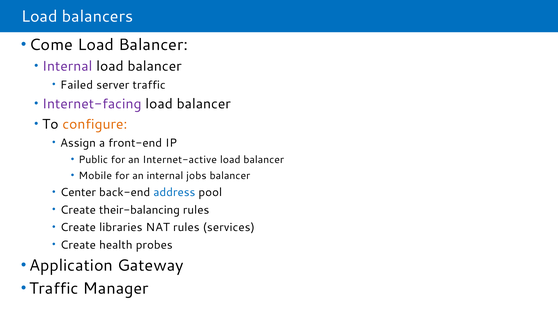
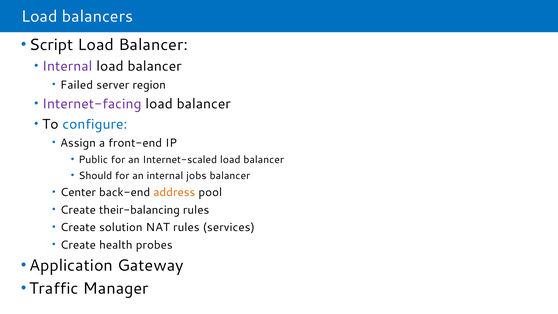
Come: Come -> Script
server traffic: traffic -> region
configure colour: orange -> blue
Internet-active: Internet-active -> Internet-scaled
Mobile: Mobile -> Should
address colour: blue -> orange
libraries: libraries -> solution
